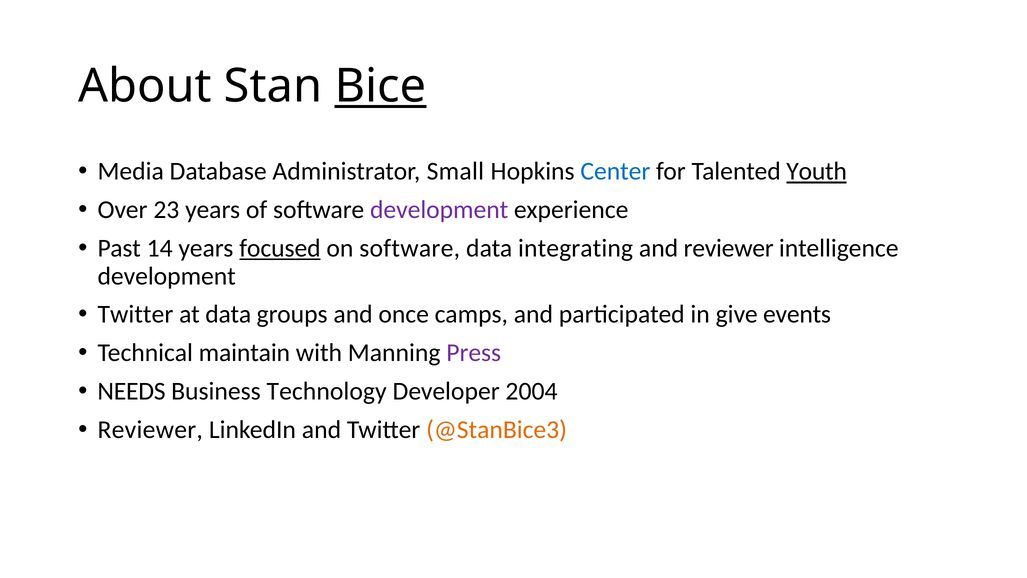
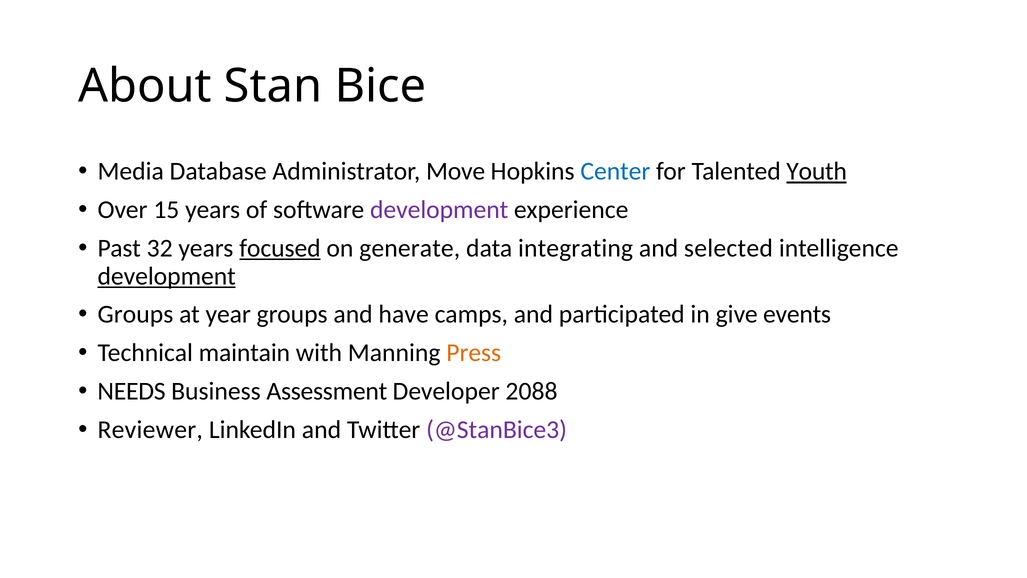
Bice underline: present -> none
Small: Small -> Move
23: 23 -> 15
14: 14 -> 32
on software: software -> generate
and reviewer: reviewer -> selected
development at (167, 276) underline: none -> present
Twitter at (135, 314): Twitter -> Groups
at data: data -> year
once: once -> have
Press colour: purple -> orange
Technology: Technology -> Assessment
2004: 2004 -> 2088
@StanBice3 colour: orange -> purple
